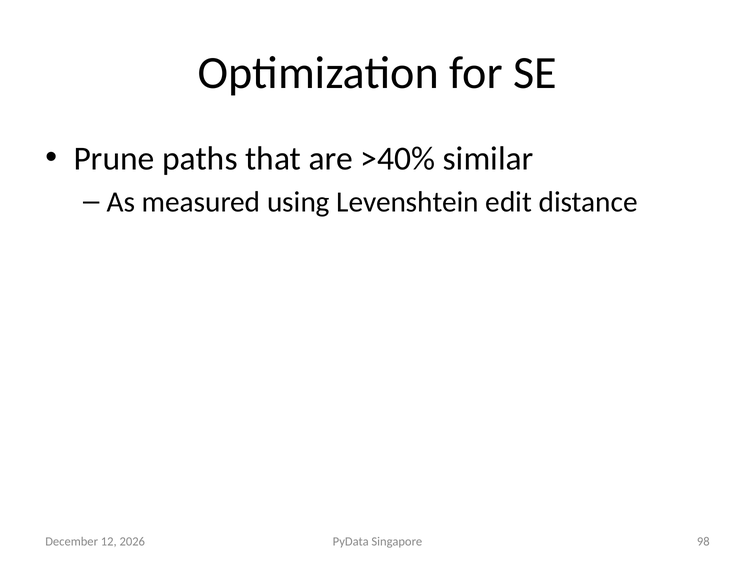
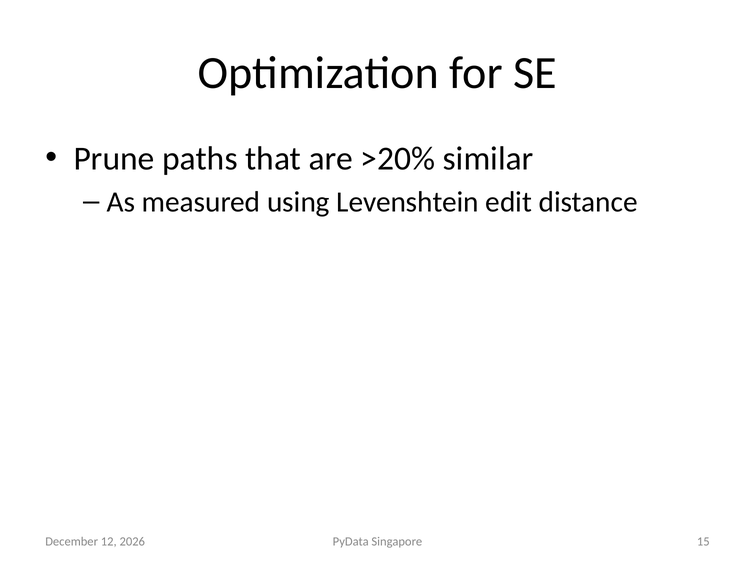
>40%: >40% -> >20%
98: 98 -> 15
